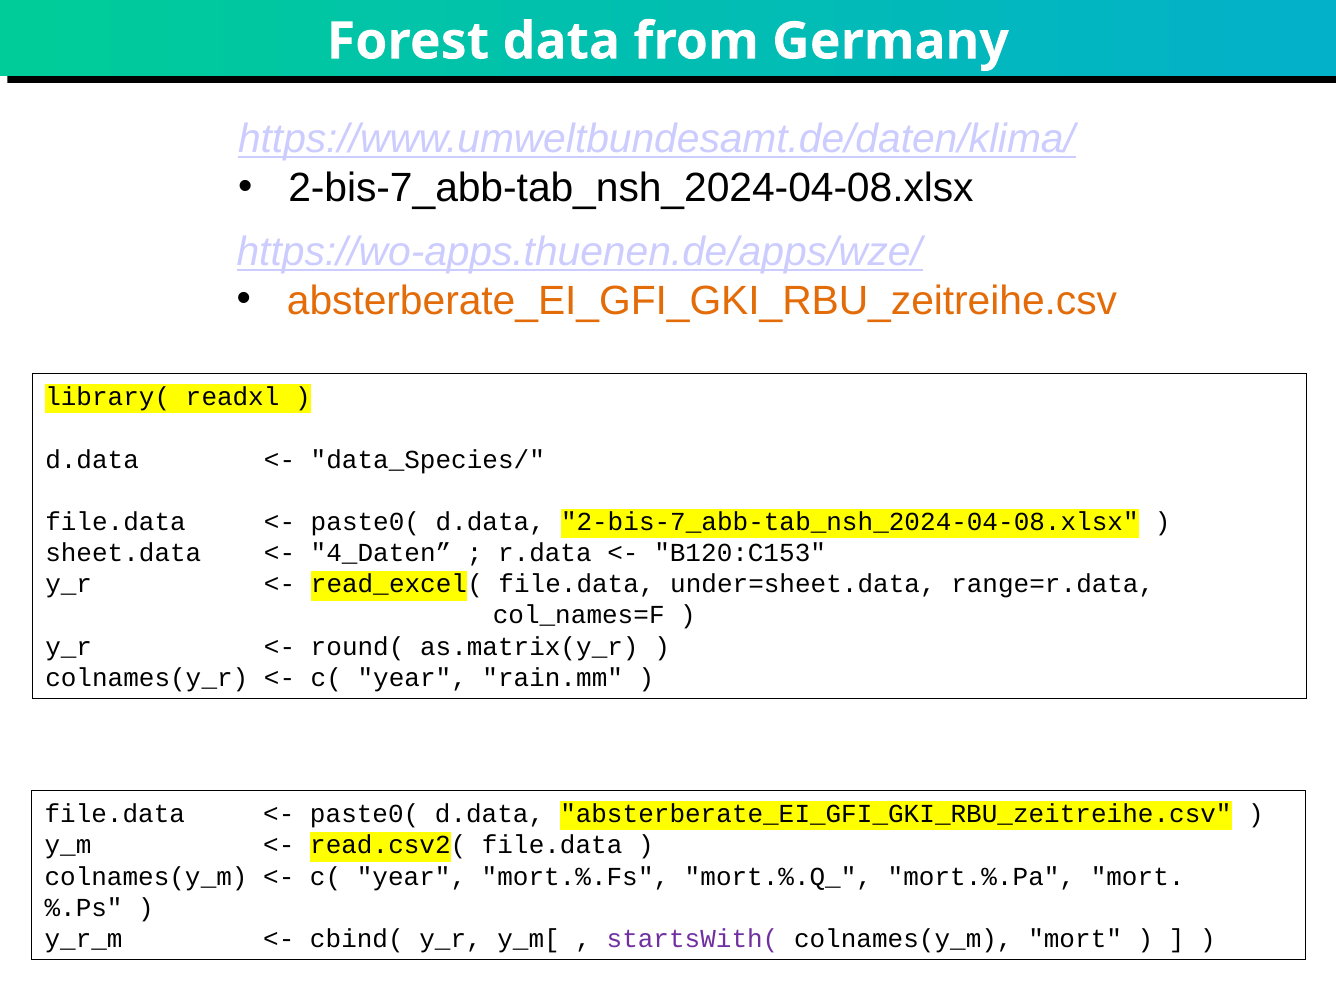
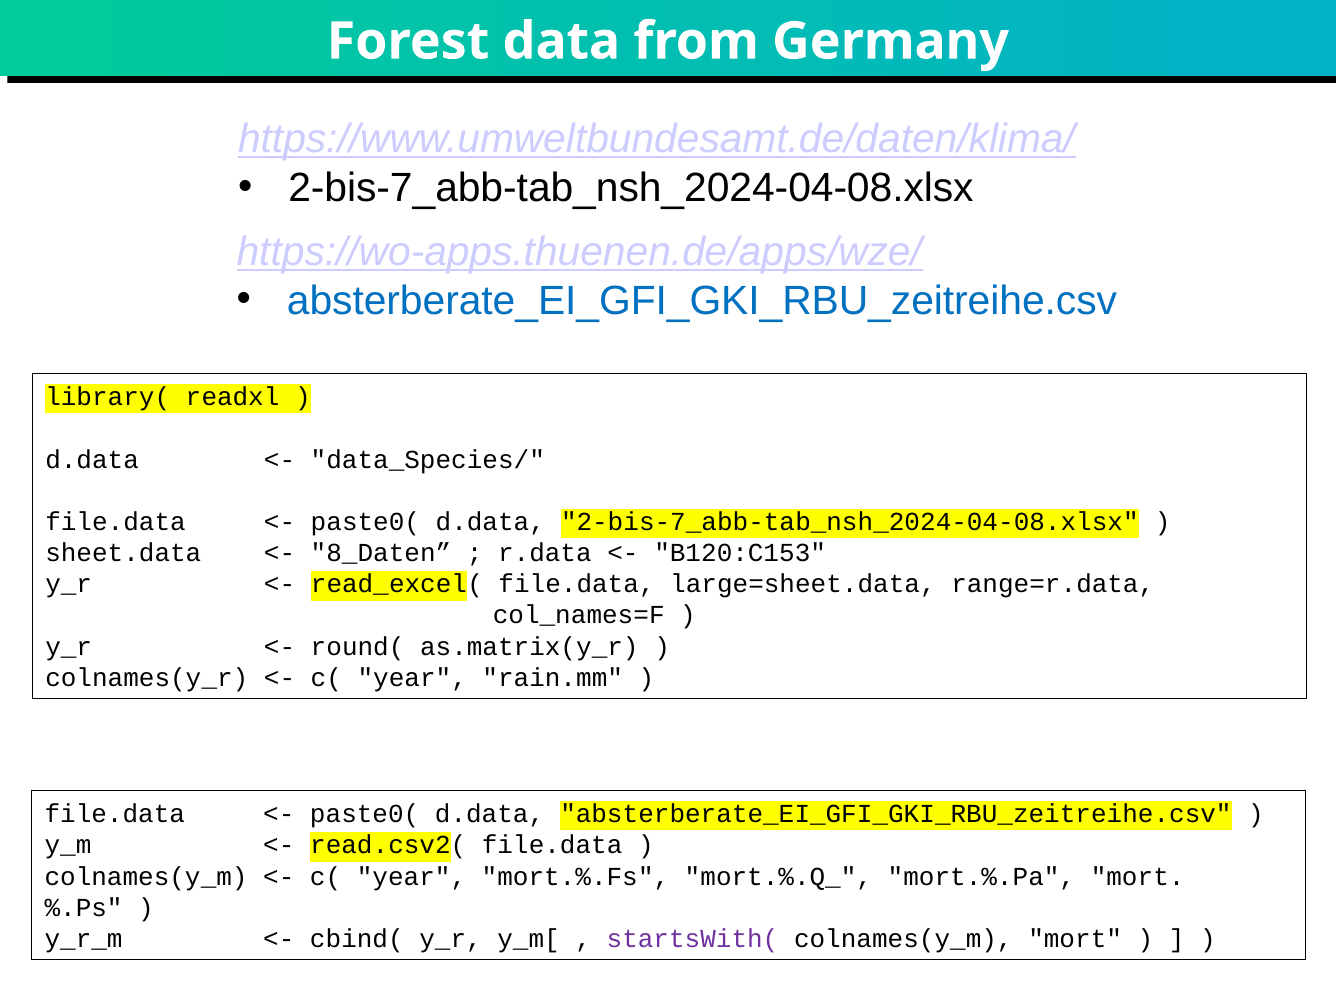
absterberate_EI_GFI_GKI_RBU_zeitreihe.csv at (702, 301) colour: orange -> blue
4_Daten: 4_Daten -> 8_Daten
under=sheet.data: under=sheet.data -> large=sheet.data
